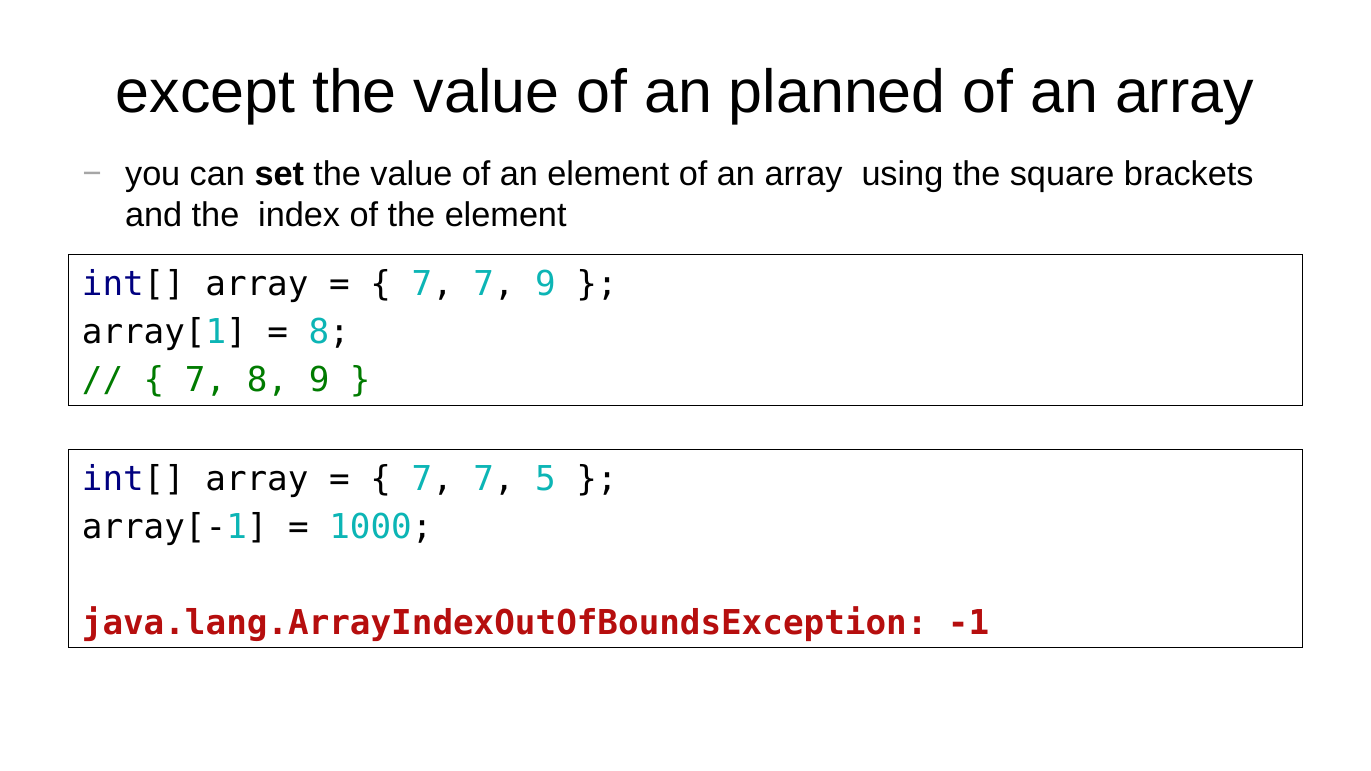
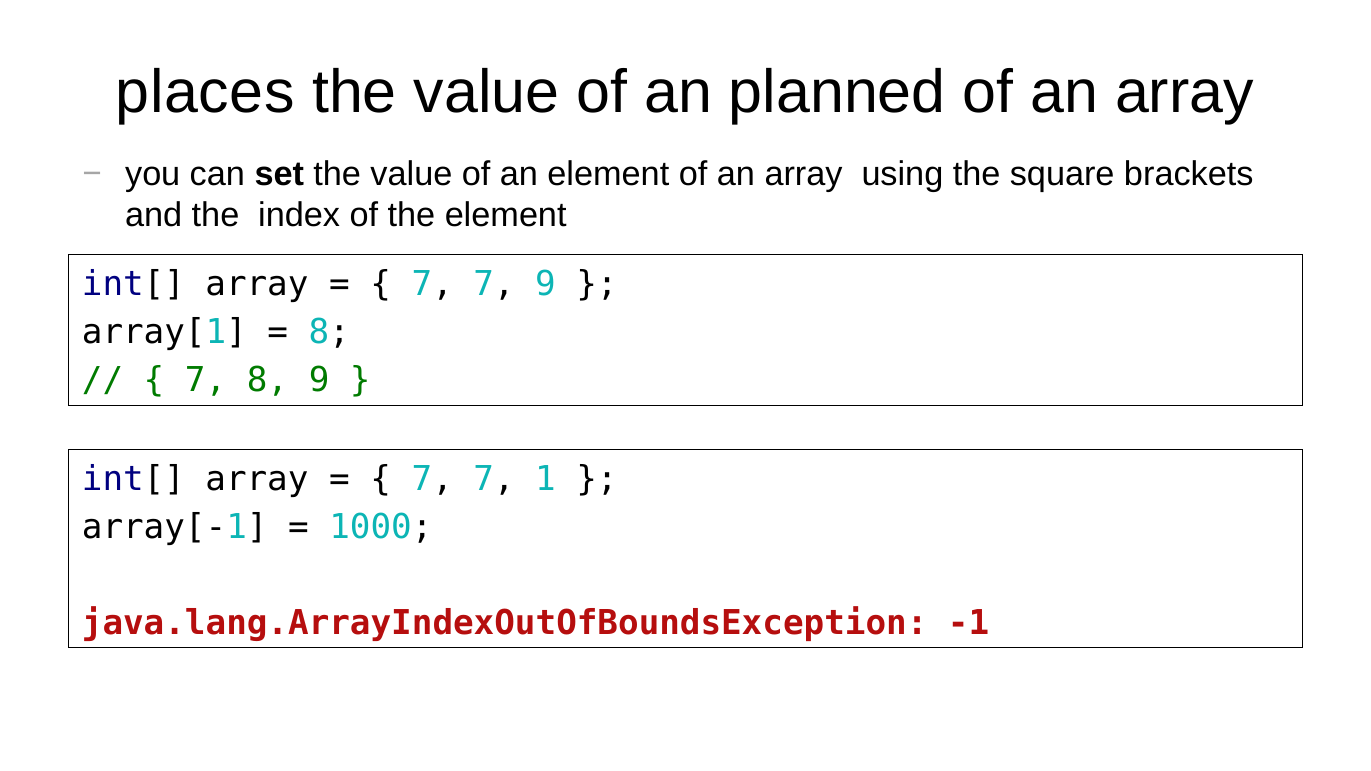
except: except -> places
5: 5 -> 1
